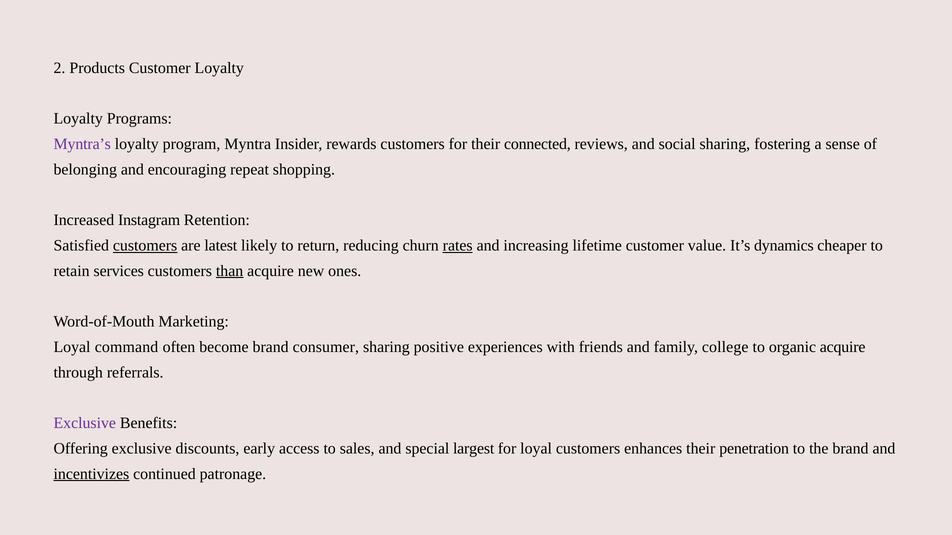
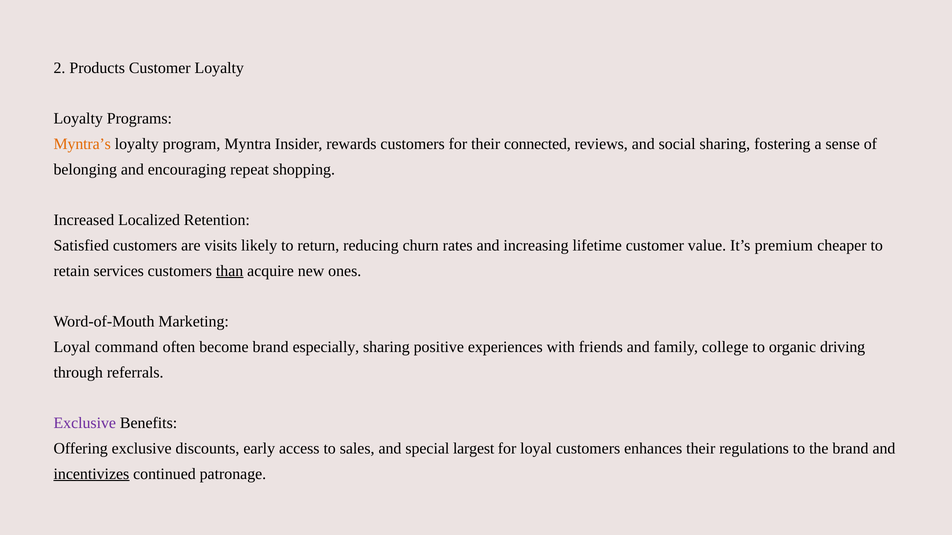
Myntra’s colour: purple -> orange
Instagram: Instagram -> Localized
customers at (145, 246) underline: present -> none
latest: latest -> visits
rates underline: present -> none
dynamics: dynamics -> premium
consumer: consumer -> especially
organic acquire: acquire -> driving
penetration: penetration -> regulations
